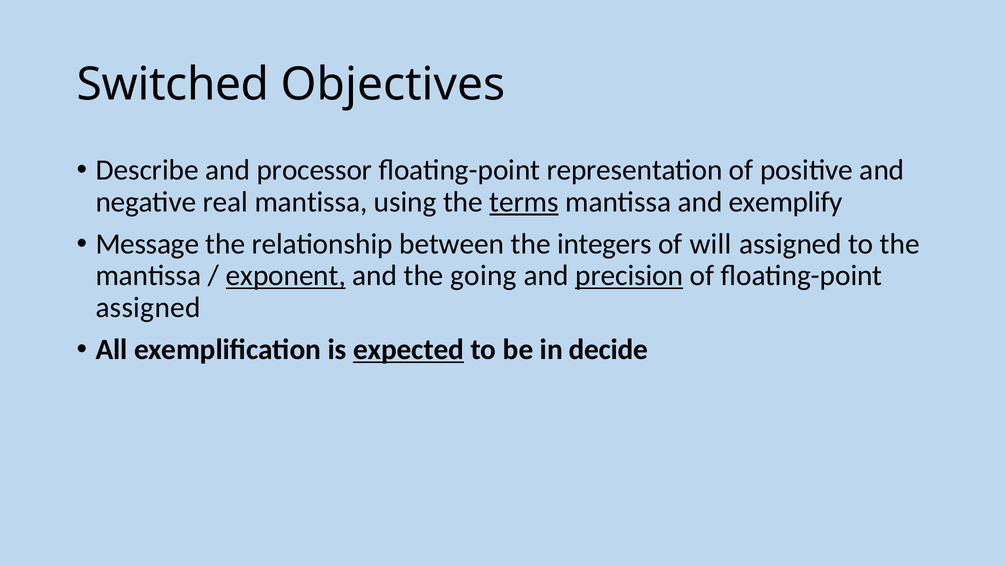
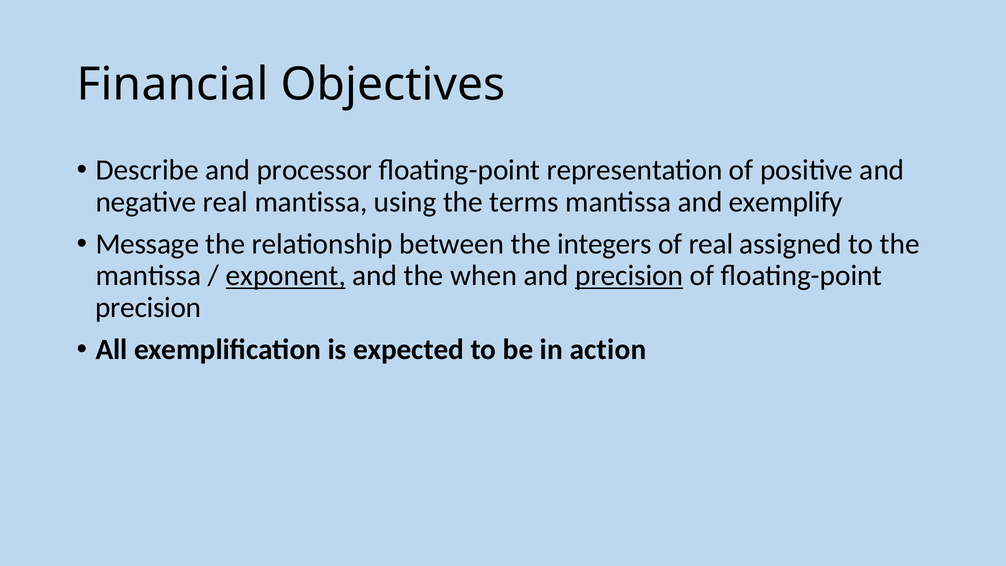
Switched: Switched -> Financial
terms underline: present -> none
of will: will -> real
going: going -> when
assigned at (148, 307): assigned -> precision
expected underline: present -> none
decide: decide -> action
